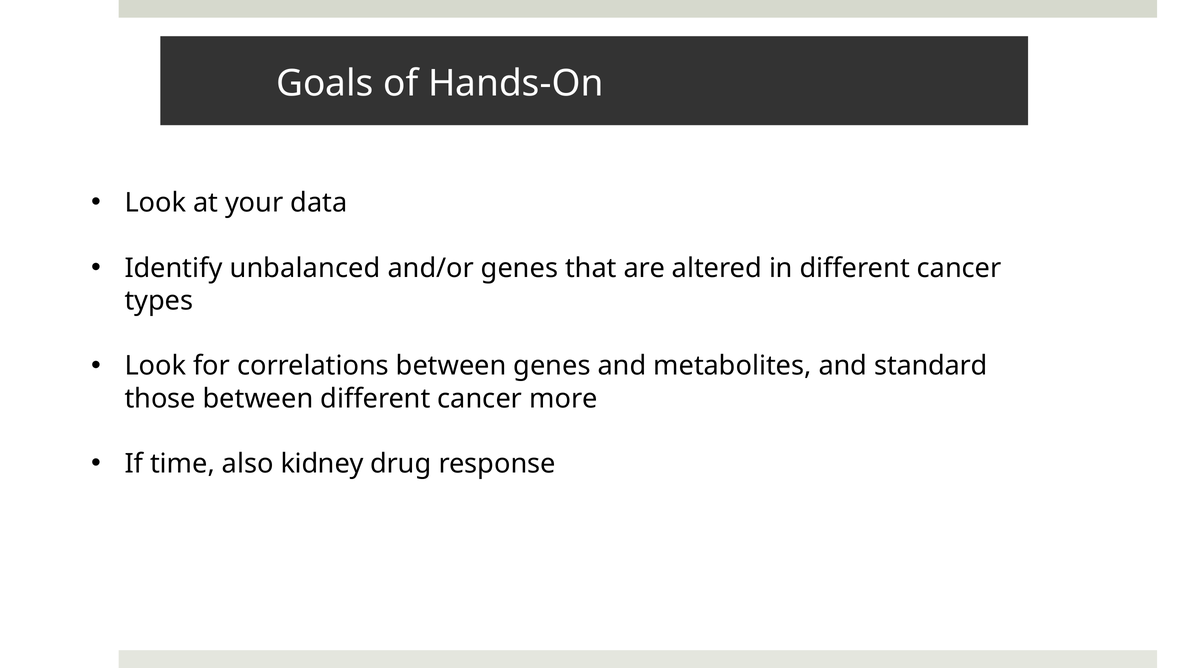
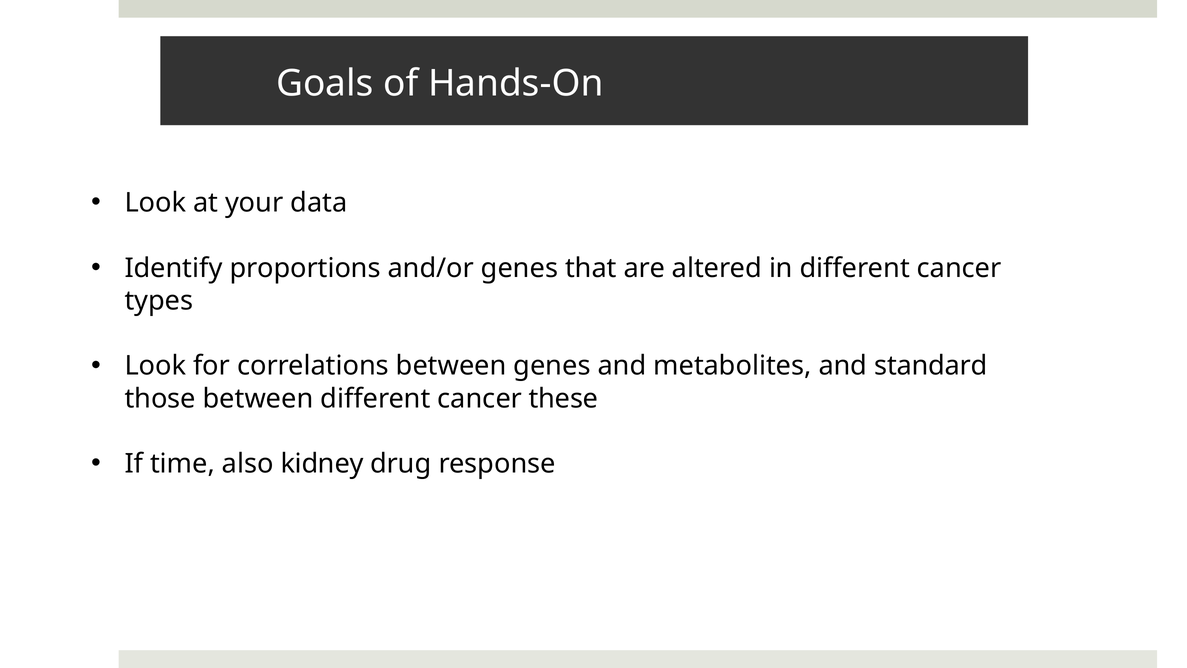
unbalanced: unbalanced -> proportions
more: more -> these
